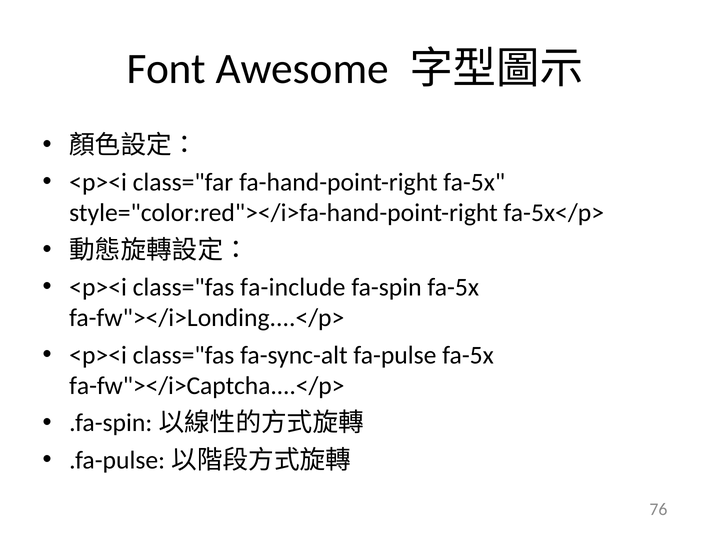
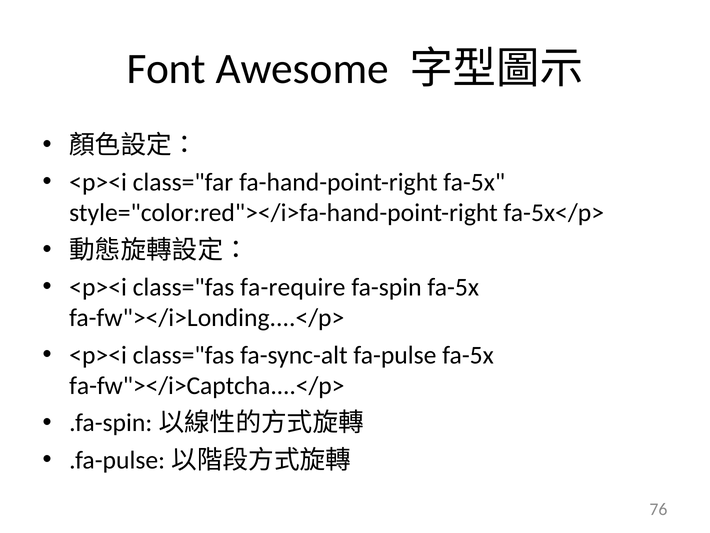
fa-include: fa-include -> fa-require
